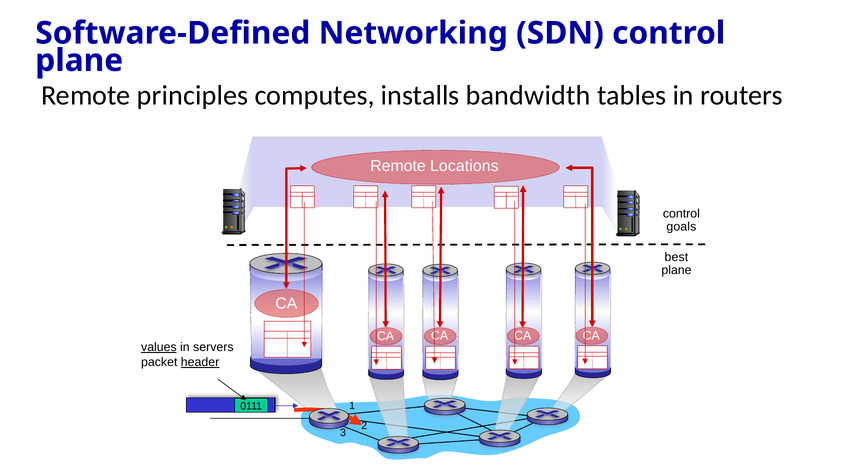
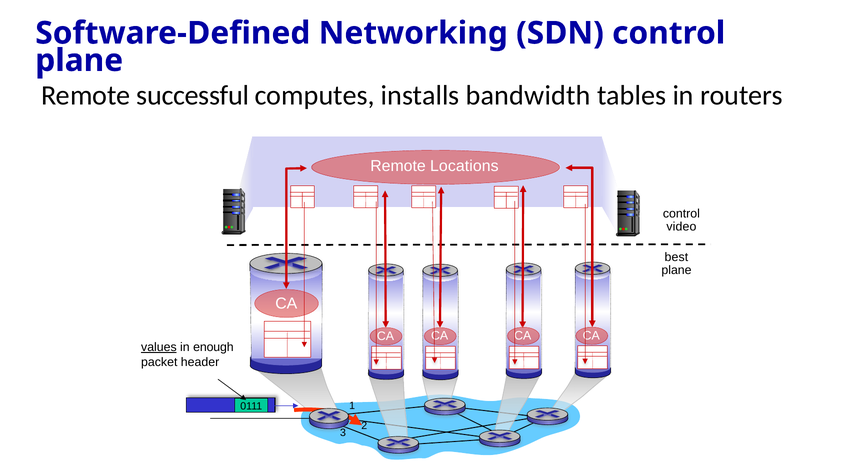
principles: principles -> successful
goals: goals -> video
servers: servers -> enough
header underline: present -> none
